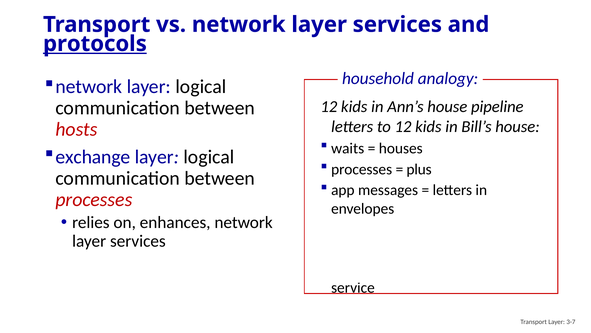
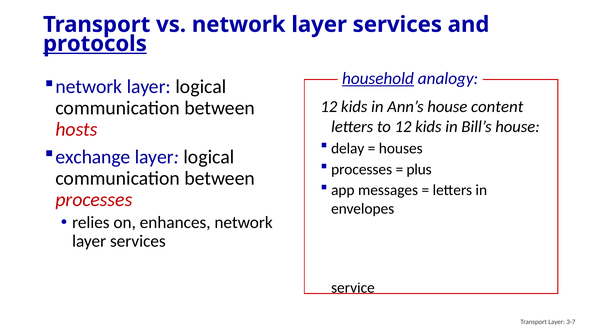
household underline: none -> present
pipeline: pipeline -> content
waits: waits -> delay
